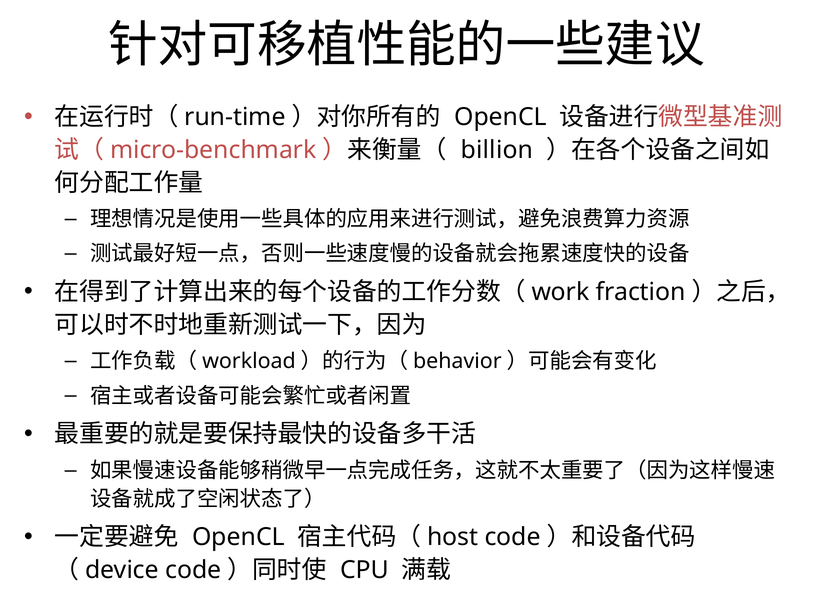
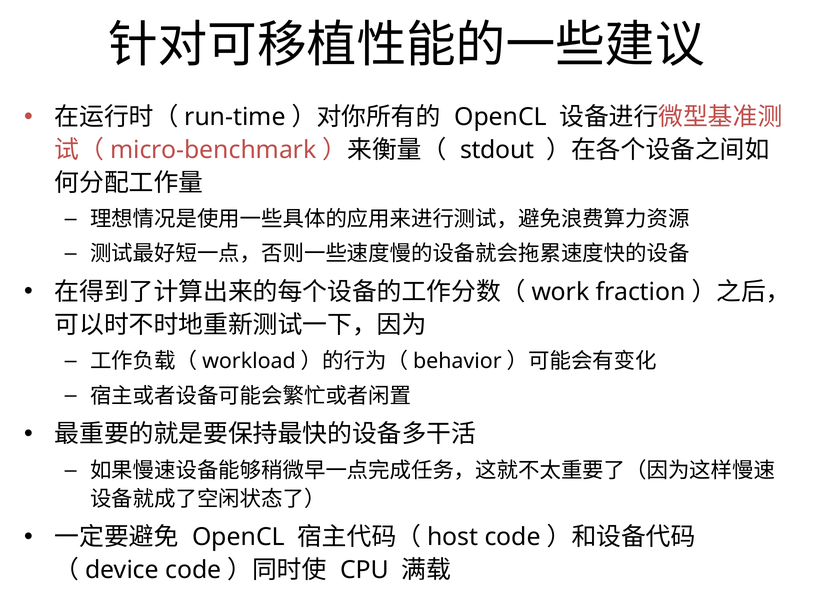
billion: billion -> stdout
